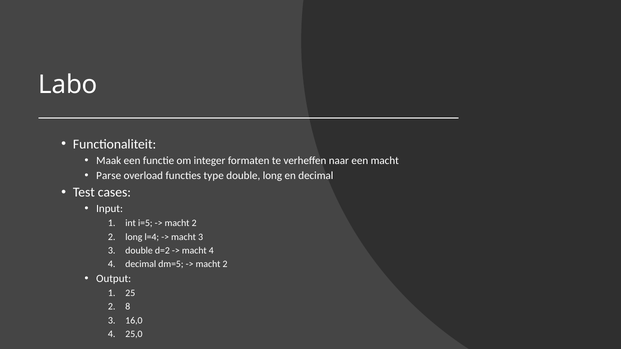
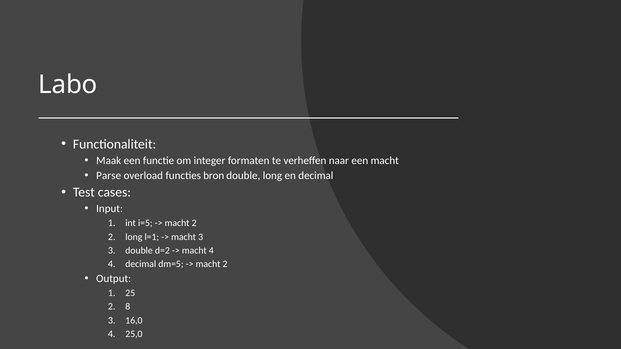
type: type -> bron
l=4: l=4 -> l=1
